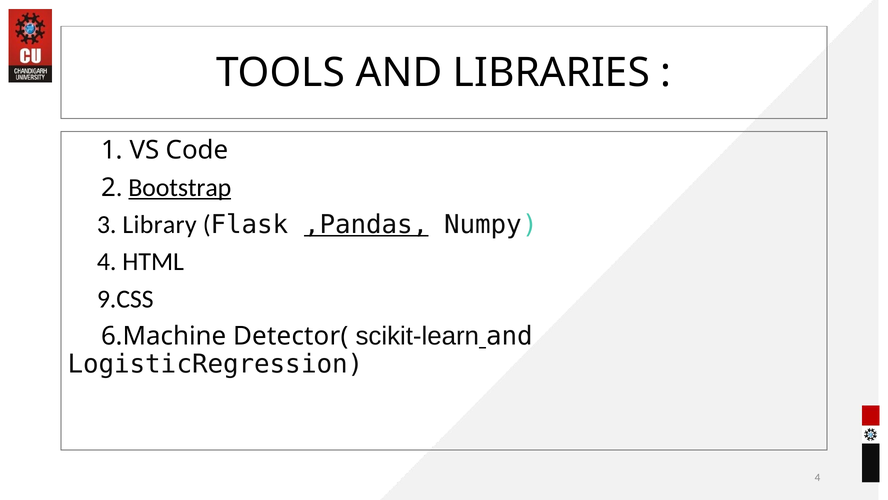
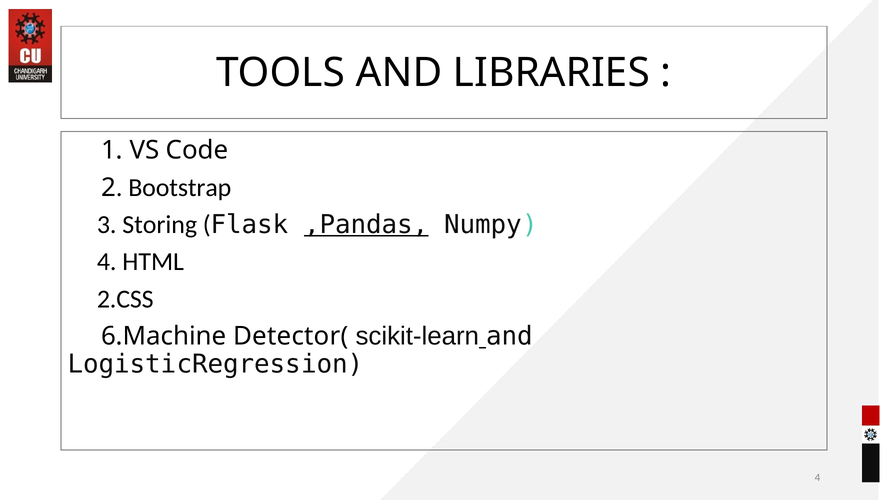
Bootstrap underline: present -> none
Library: Library -> Storing
9.CSS: 9.CSS -> 2.CSS
